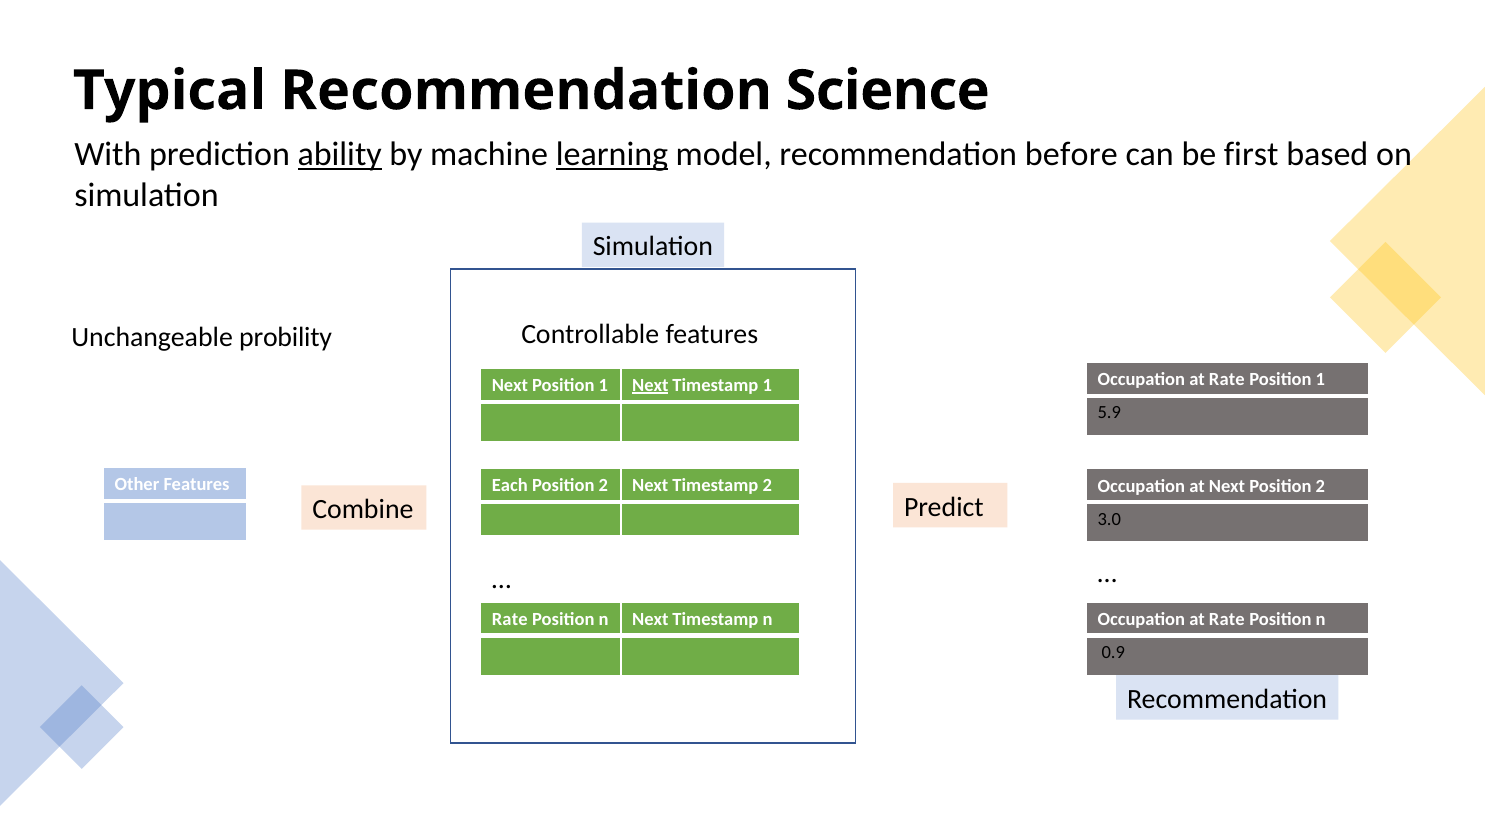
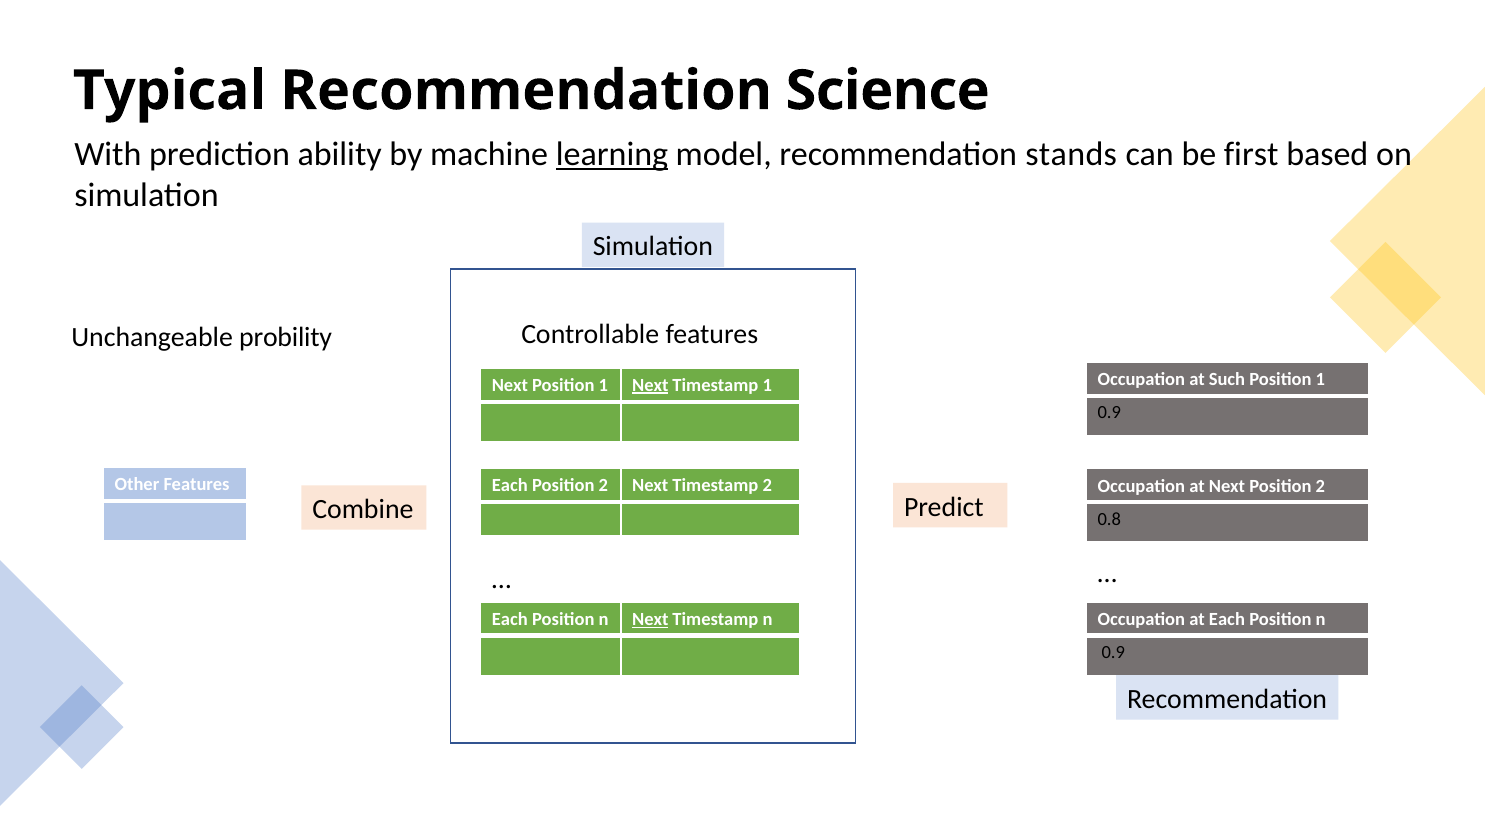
ability underline: present -> none
before: before -> stands
Rate at (1227, 380): Rate -> Such
5.9 at (1109, 413): 5.9 -> 0.9
3.0: 3.0 -> 0.8
Rate at (510, 619): Rate -> Each
Next at (650, 619) underline: none -> present
Rate at (1227, 619): Rate -> Each
